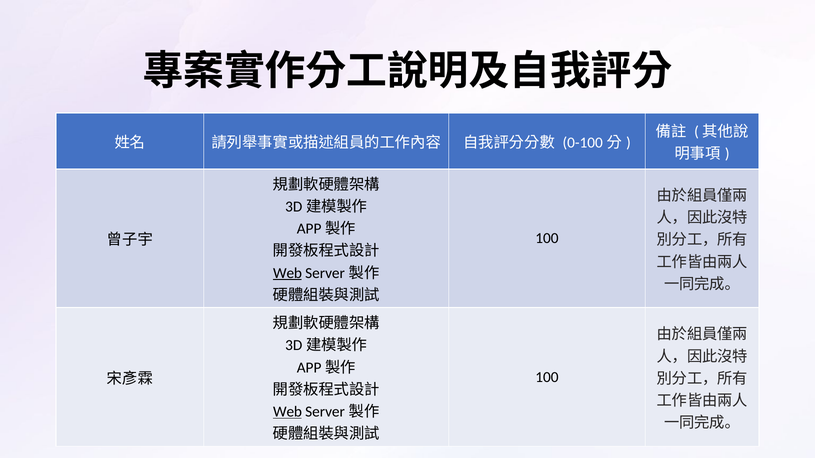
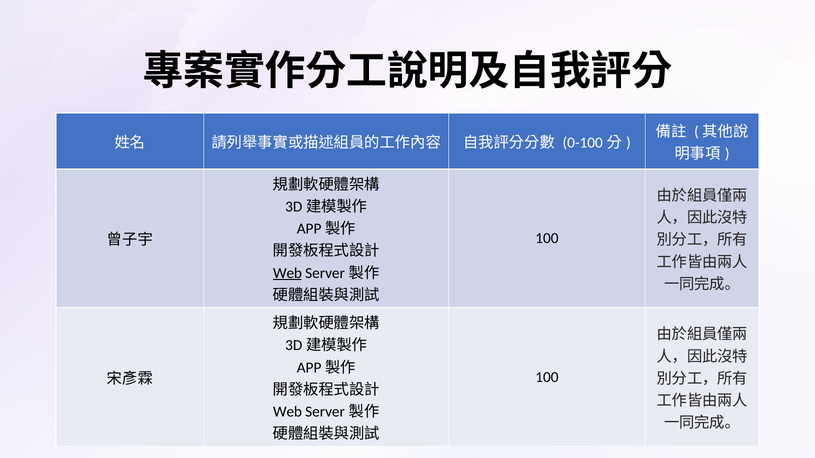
Web at (288, 412) underline: present -> none
